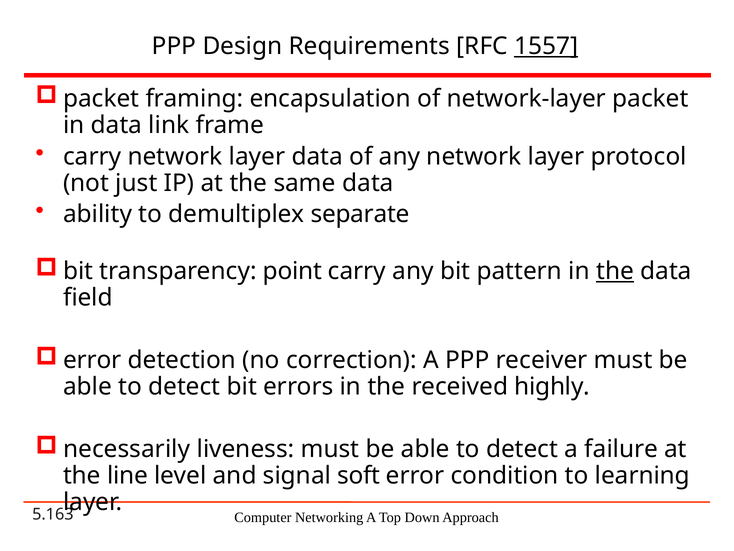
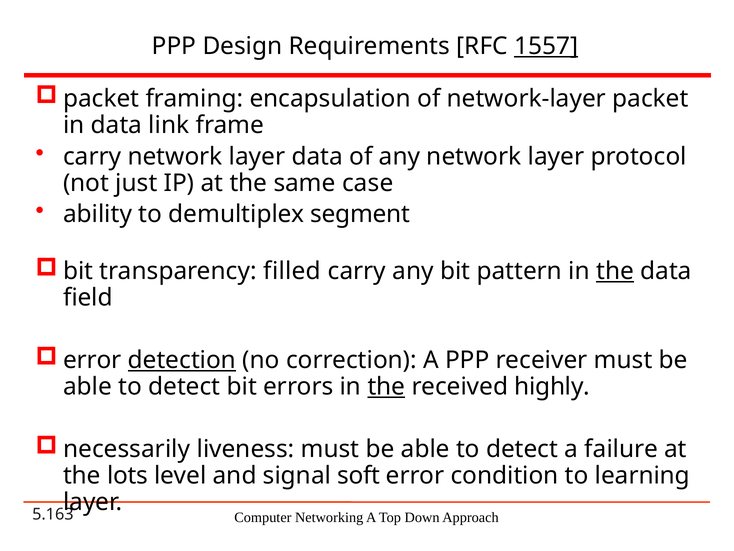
same data: data -> case
separate: separate -> segment
point: point -> filled
detection underline: none -> present
the at (386, 386) underline: none -> present
line: line -> lots
